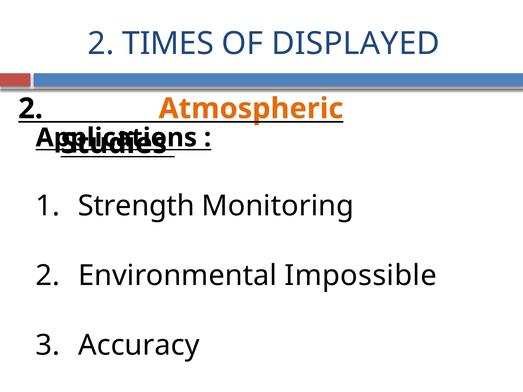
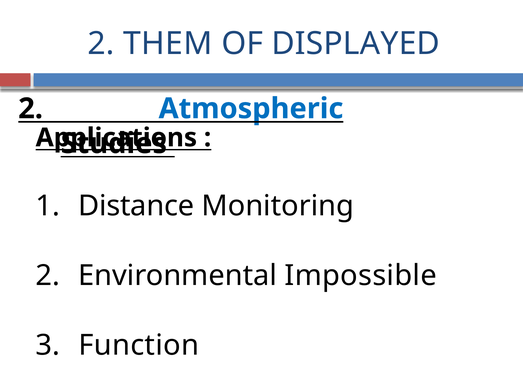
TIMES: TIMES -> THEM
Atmospheric colour: orange -> blue
Strength: Strength -> Distance
Accuracy: Accuracy -> Function
